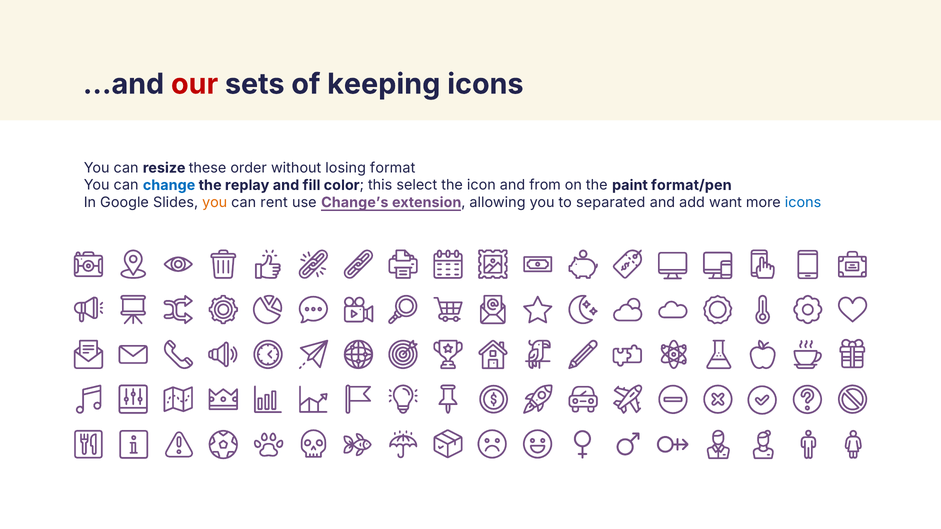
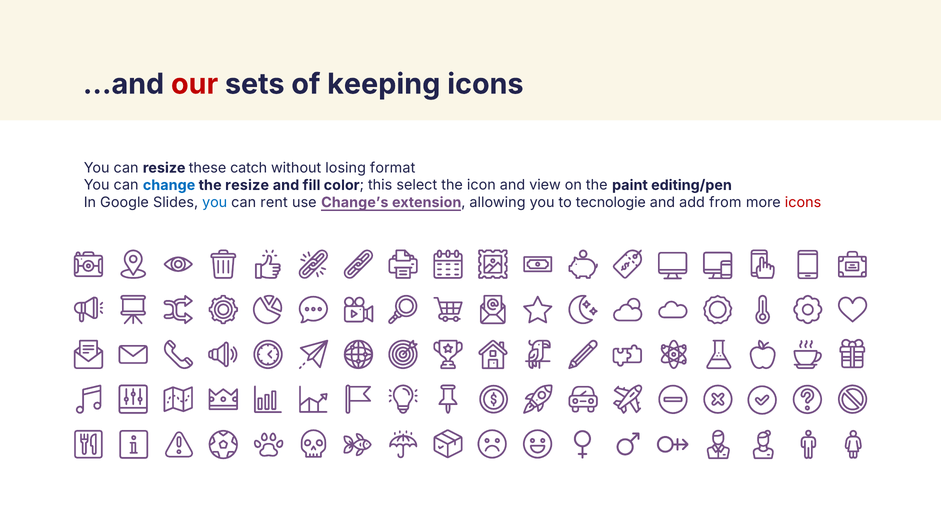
order: order -> catch
the replay: replay -> resize
from: from -> view
format/pen: format/pen -> editing/pen
you at (215, 203) colour: orange -> blue
separated: separated -> tecnologie
want: want -> from
icons at (803, 203) colour: blue -> red
